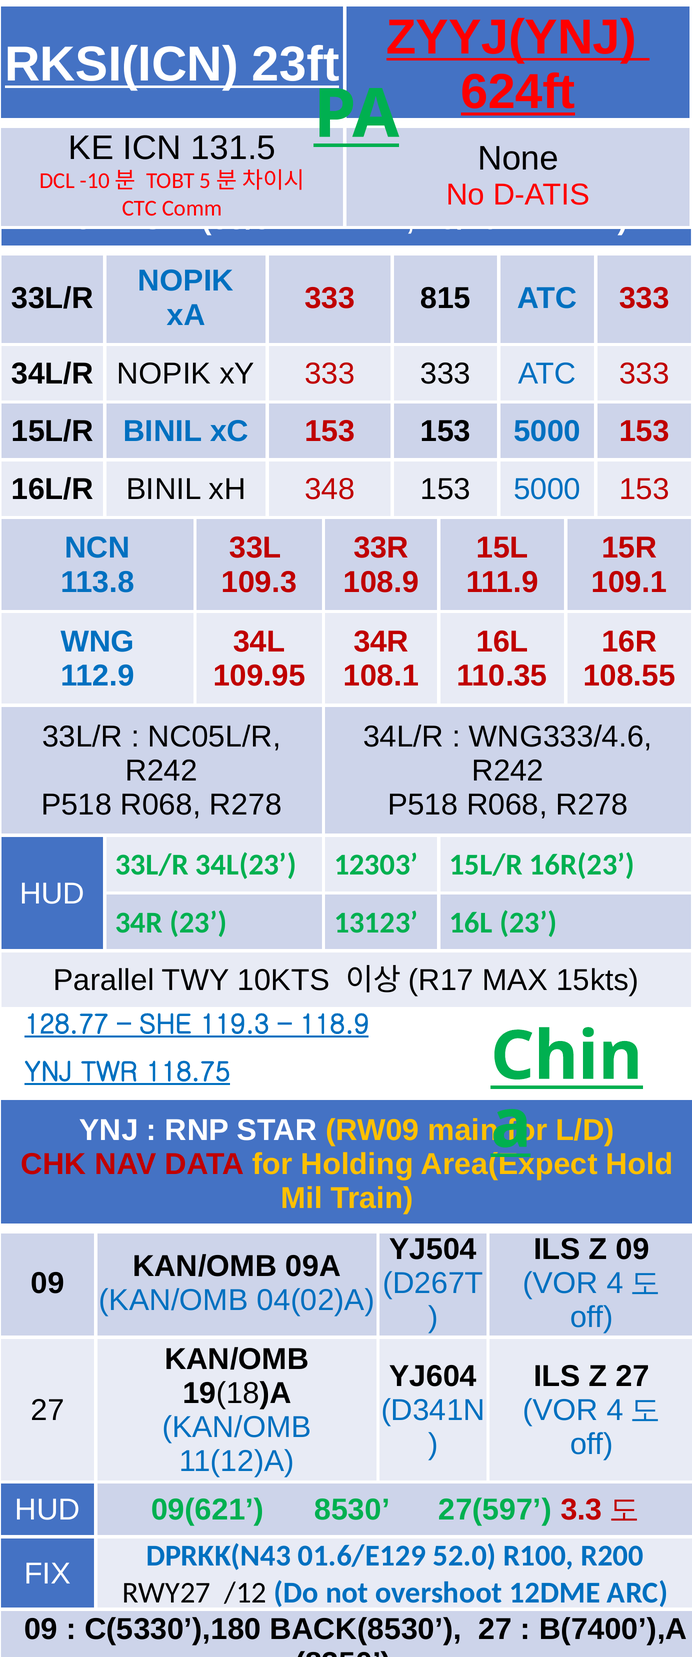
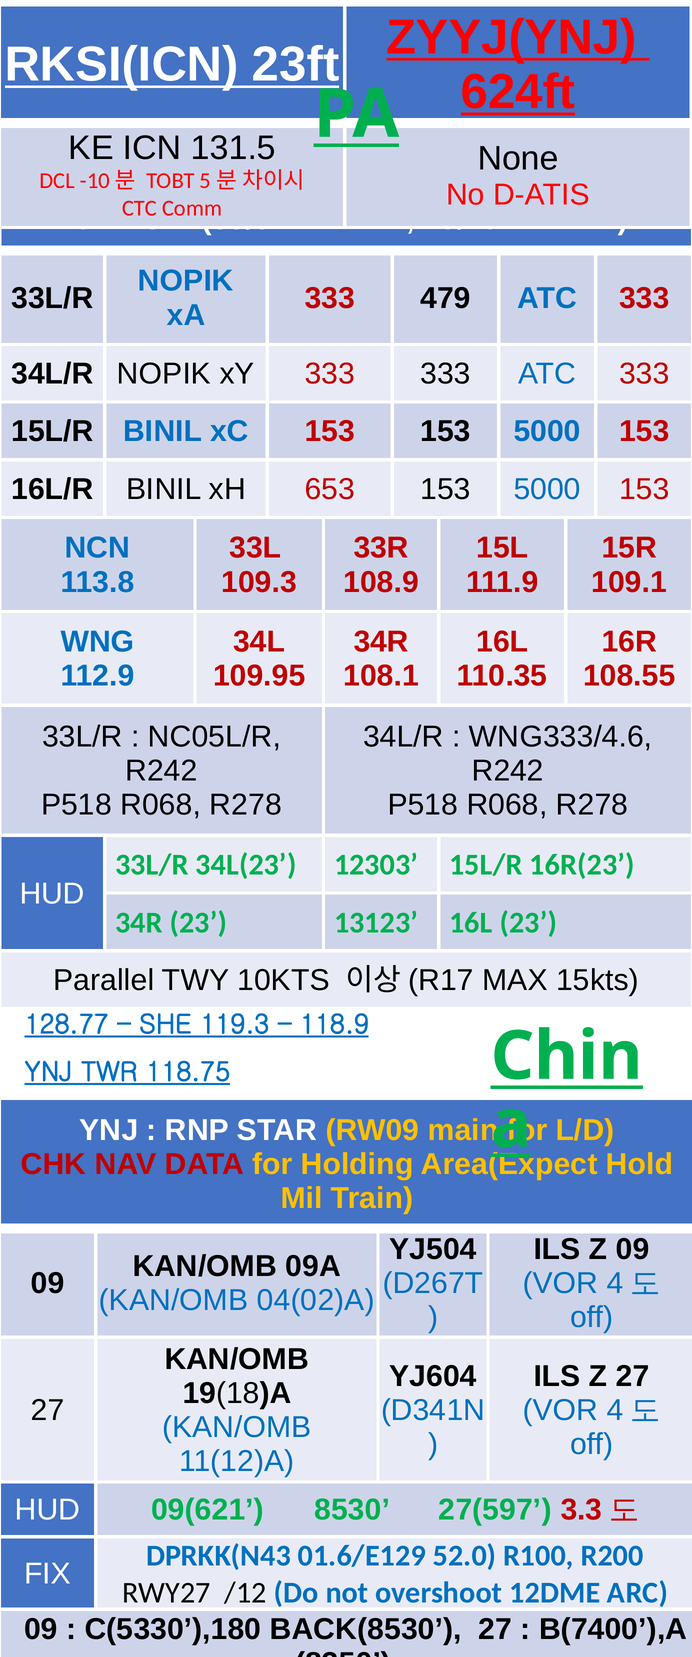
815: 815 -> 479
348: 348 -> 653
